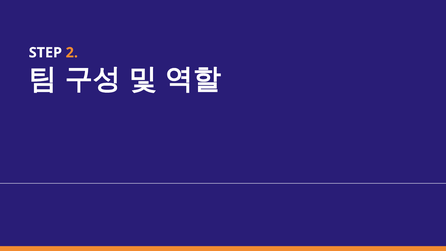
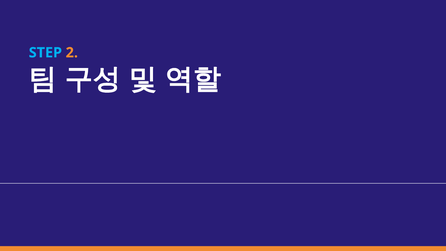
STEP colour: white -> light blue
